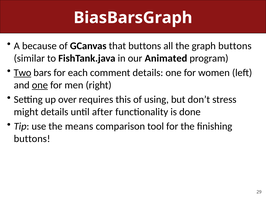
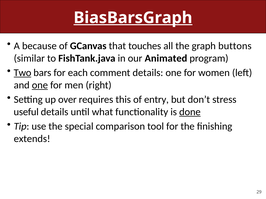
BiasBarsGraph underline: none -> present
that buttons: buttons -> touches
using: using -> entry
might: might -> useful
after: after -> what
done underline: none -> present
means: means -> special
buttons at (32, 139): buttons -> extends
